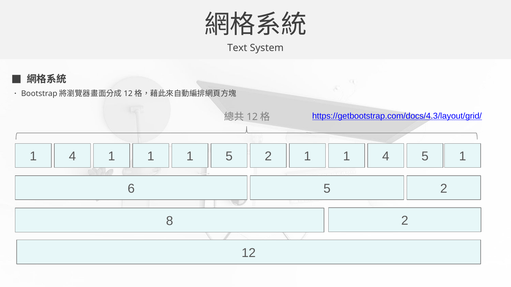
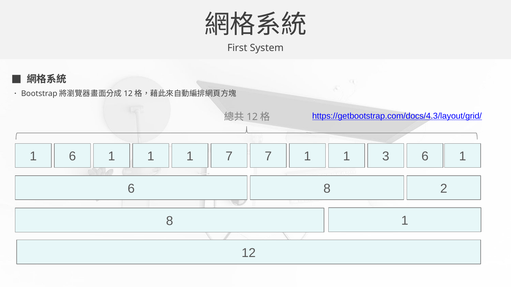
Text: Text -> First
4 at (72, 157): 4 -> 6
5 at (229, 157): 5 -> 7
1 1 2: 2 -> 7
4 at (386, 157): 4 -> 3
5 at (425, 157): 5 -> 6
6 5: 5 -> 8
8 2: 2 -> 1
